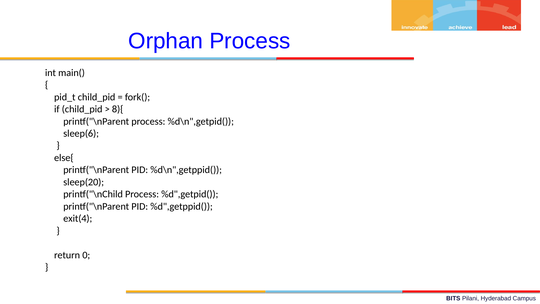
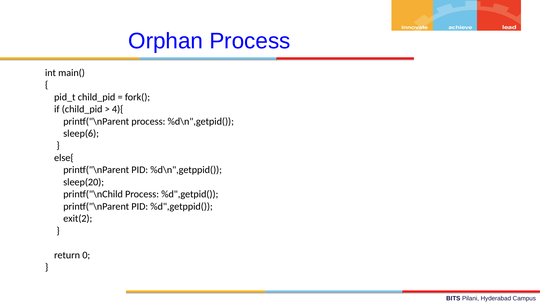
8){: 8){ -> 4){
exit(4: exit(4 -> exit(2
